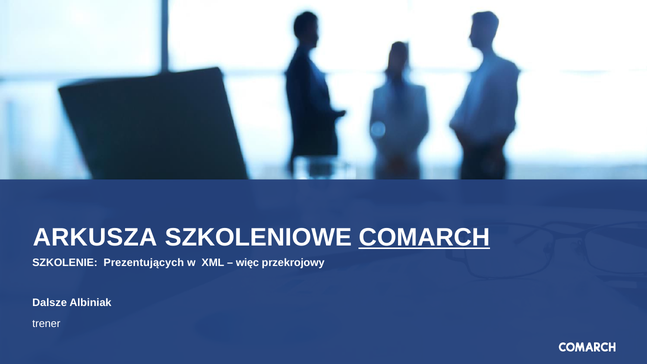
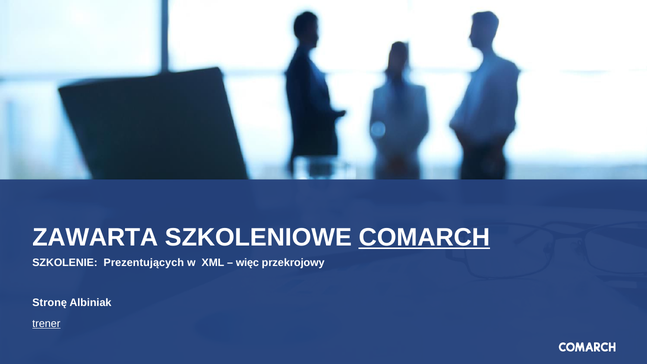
ARKUSZA: ARKUSZA -> ZAWARTA
Dalsze: Dalsze -> Stronę
trener underline: none -> present
